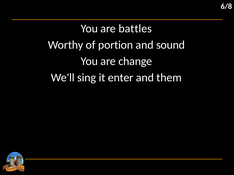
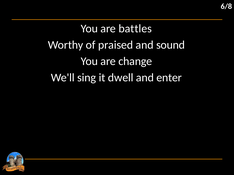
portion: portion -> praised
enter: enter -> dwell
them: them -> enter
